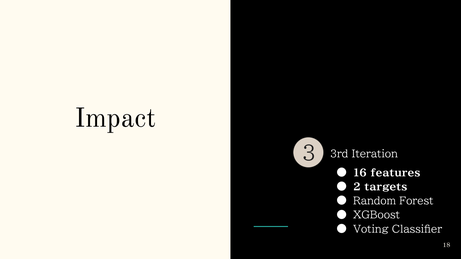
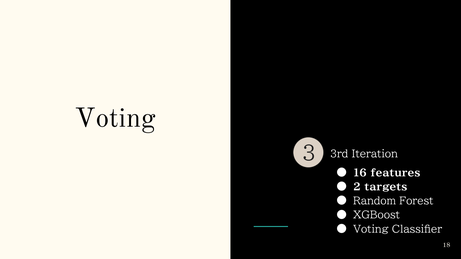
Impact at (115, 118): Impact -> Voting
